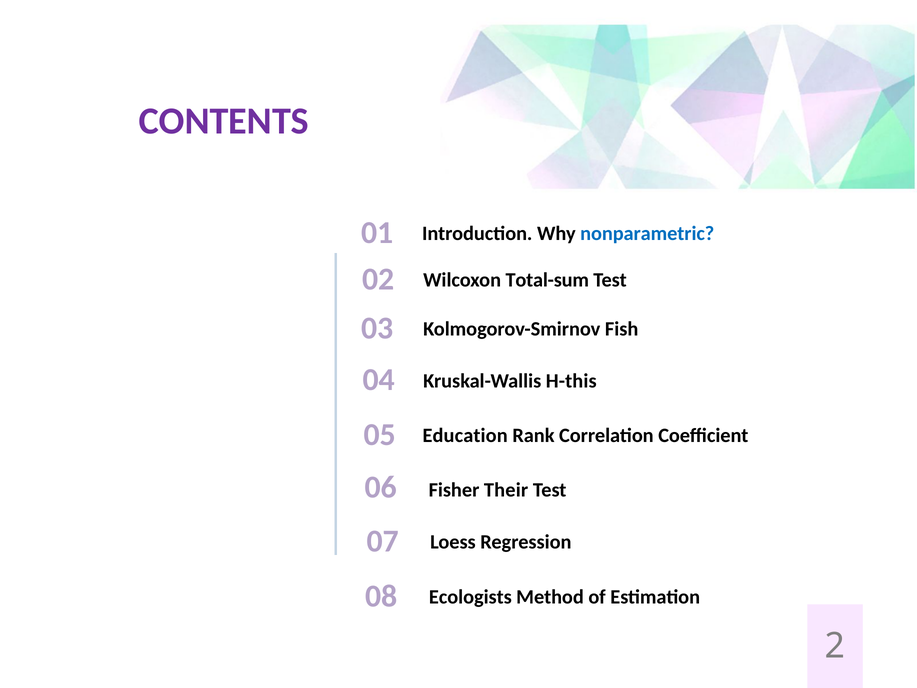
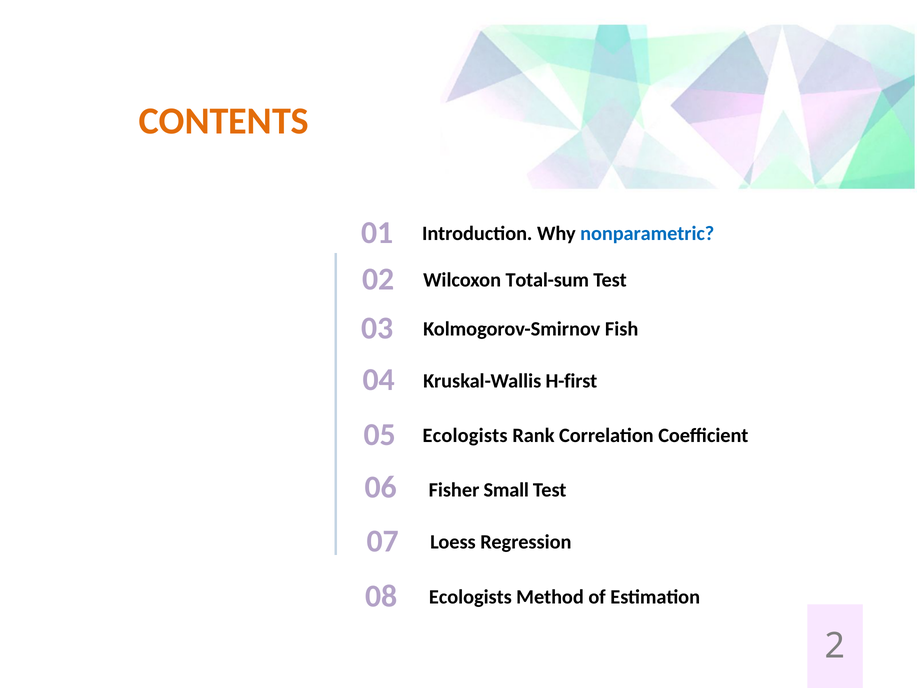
CONTENTS colour: purple -> orange
H-this: H-this -> H-first
Education at (465, 435): Education -> Ecologists
Their: Their -> Small
